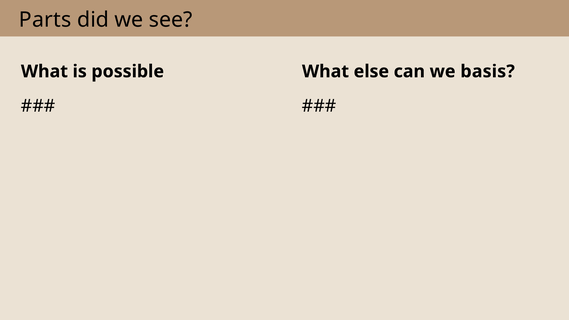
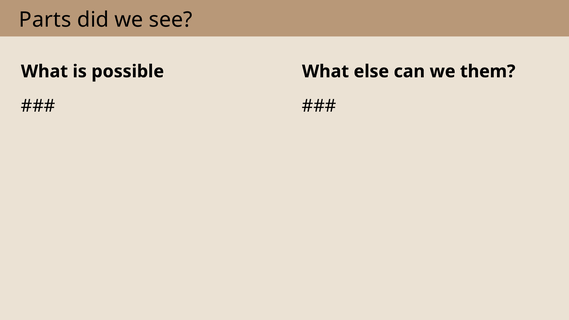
basis: basis -> them
